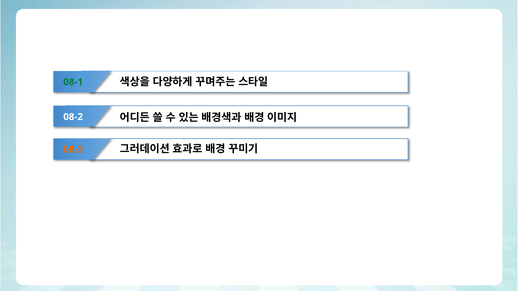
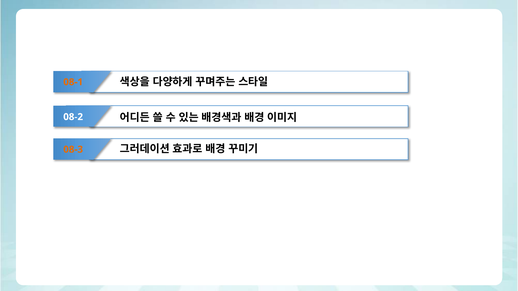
08-1 colour: green -> orange
